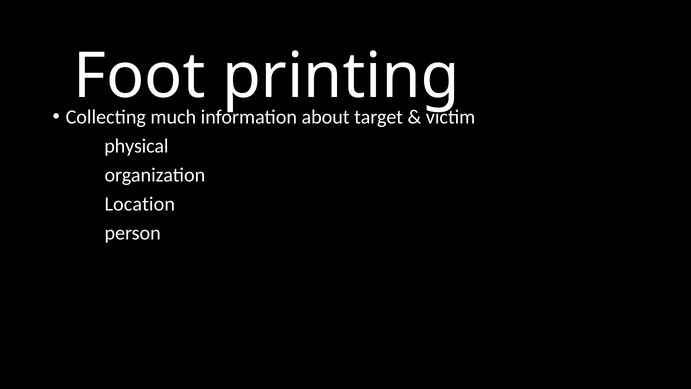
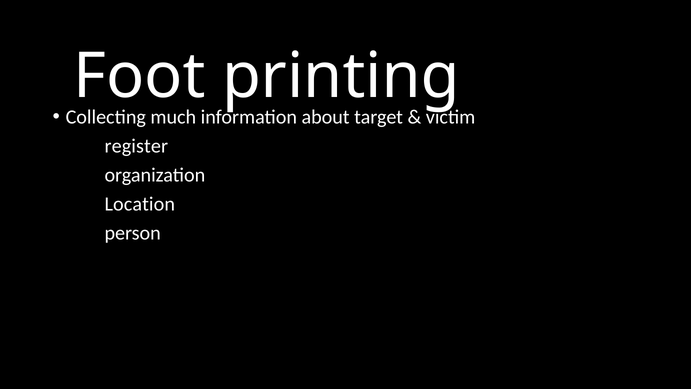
physical: physical -> register
